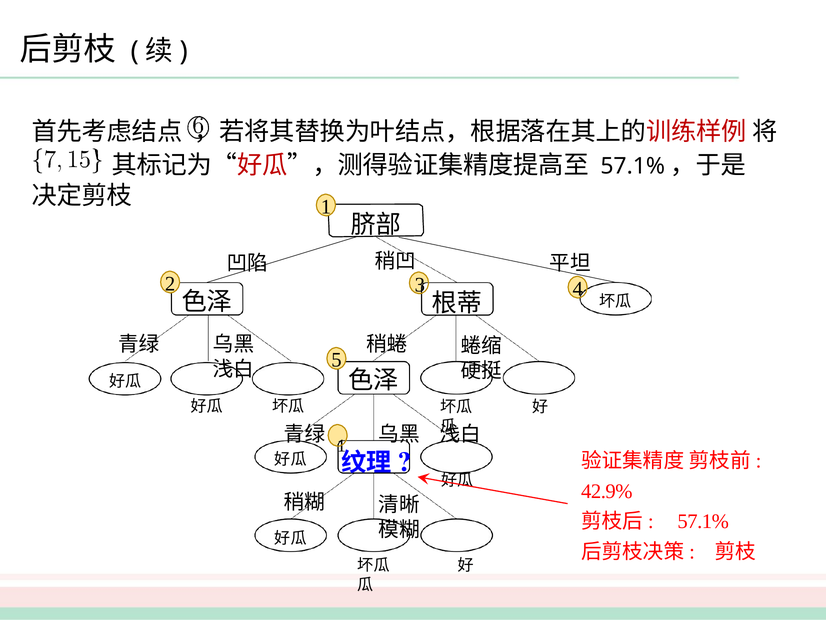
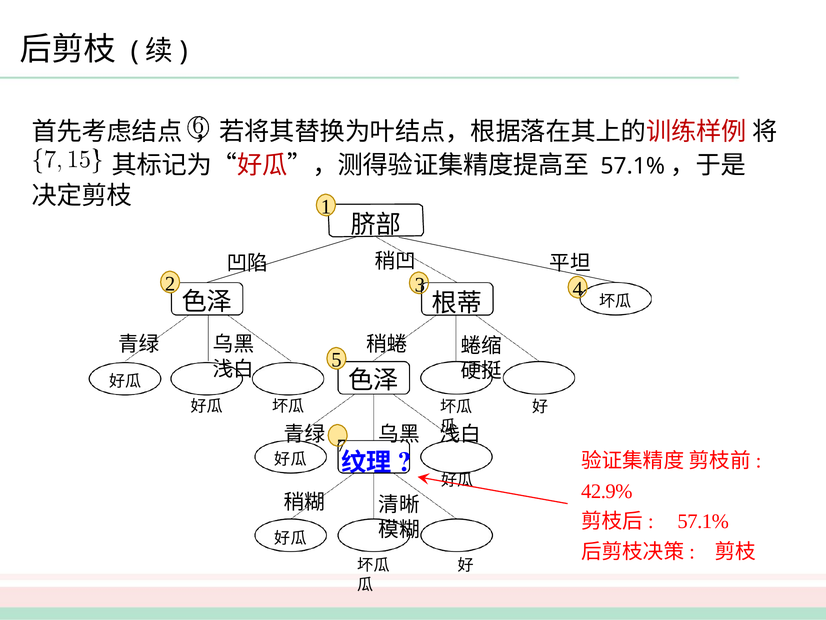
1 at (341, 446): 1 -> 7
